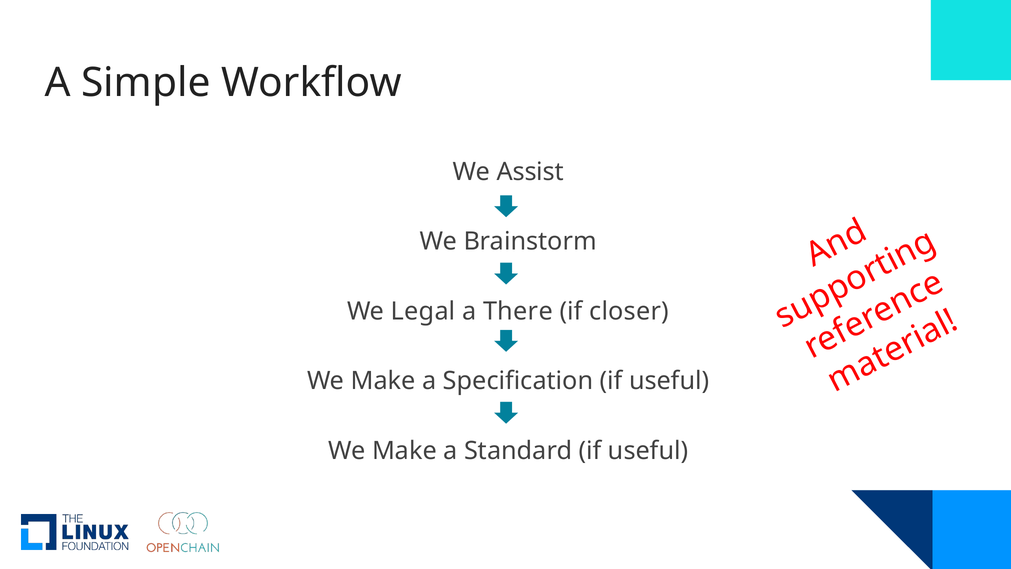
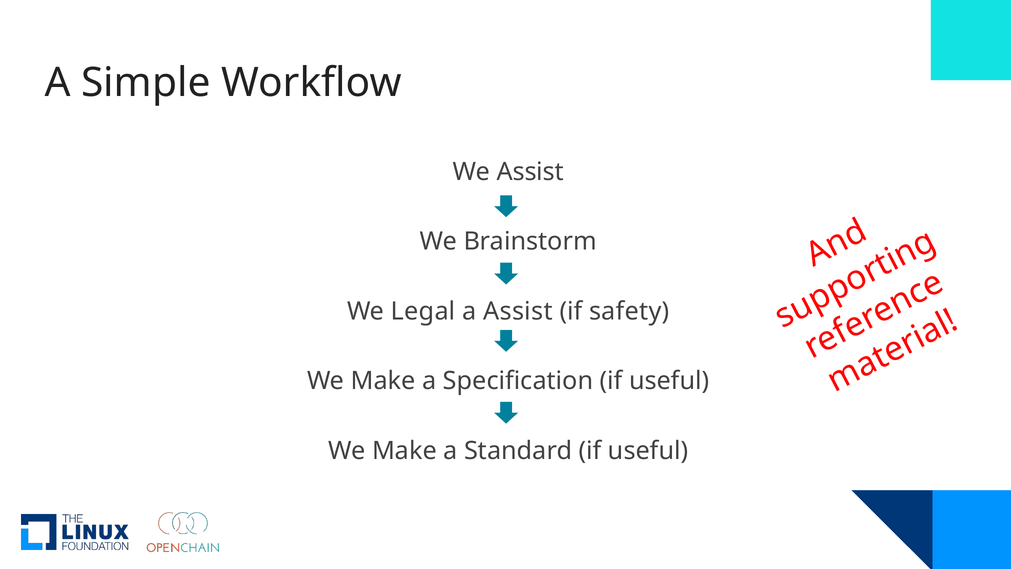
a There: There -> Assist
closer: closer -> safety
